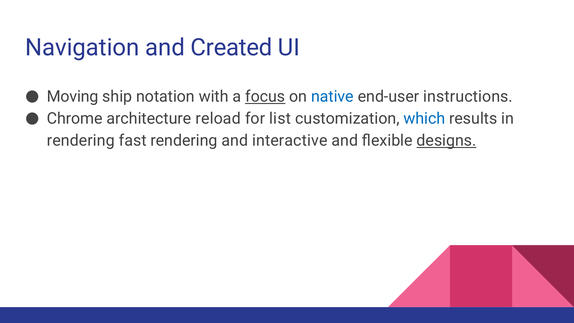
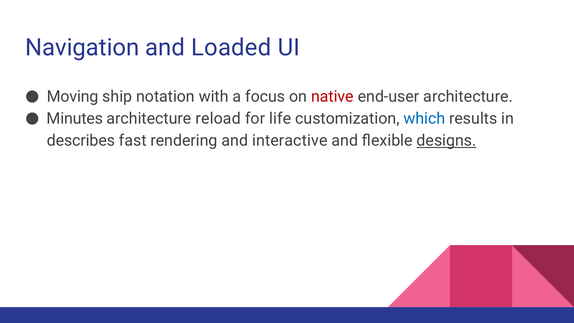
Created: Created -> Loaded
focus underline: present -> none
native colour: blue -> red
end-user instructions: instructions -> architecture
Chrome: Chrome -> Minutes
list: list -> life
rendering at (81, 141): rendering -> describes
